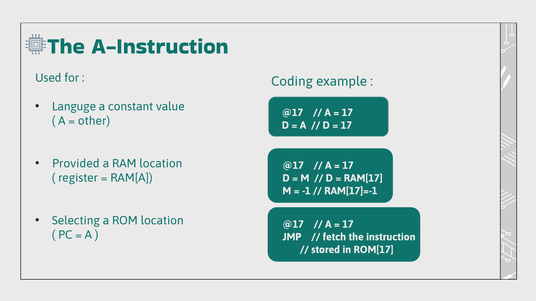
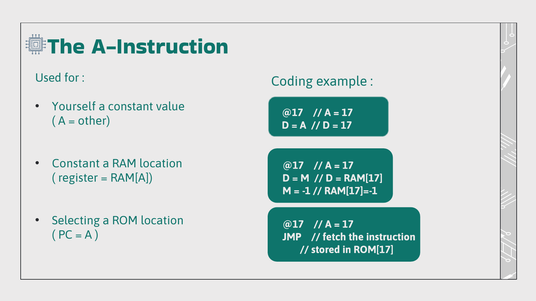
Languge: Languge -> Yourself
Provided at (76, 164): Provided -> Constant
